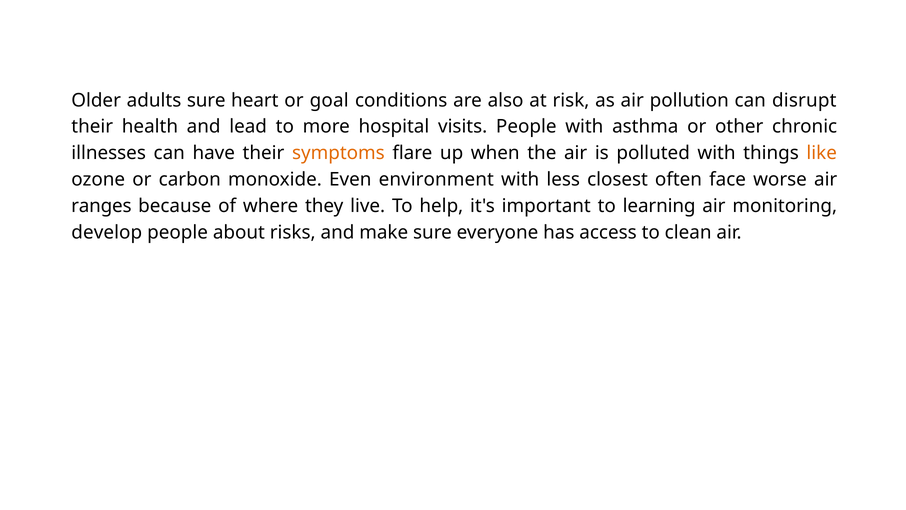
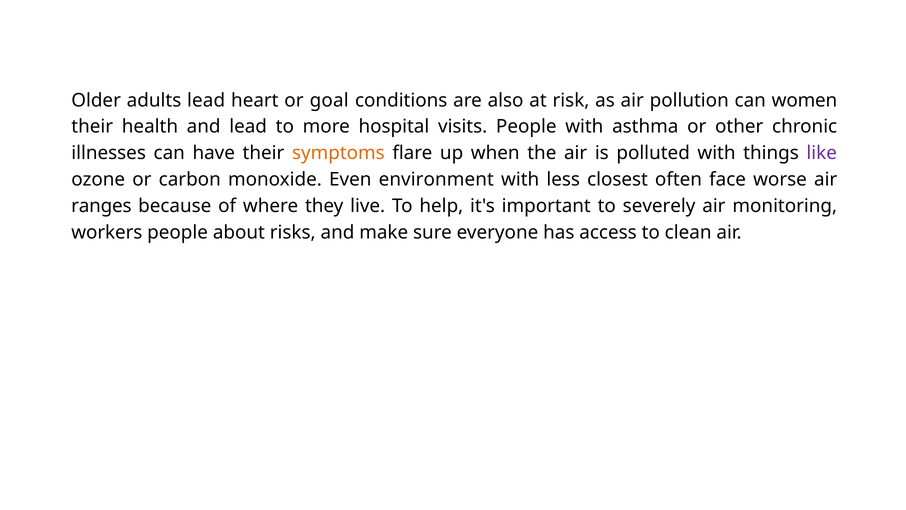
adults sure: sure -> lead
disrupt: disrupt -> women
like colour: orange -> purple
learning: learning -> severely
develop: develop -> workers
